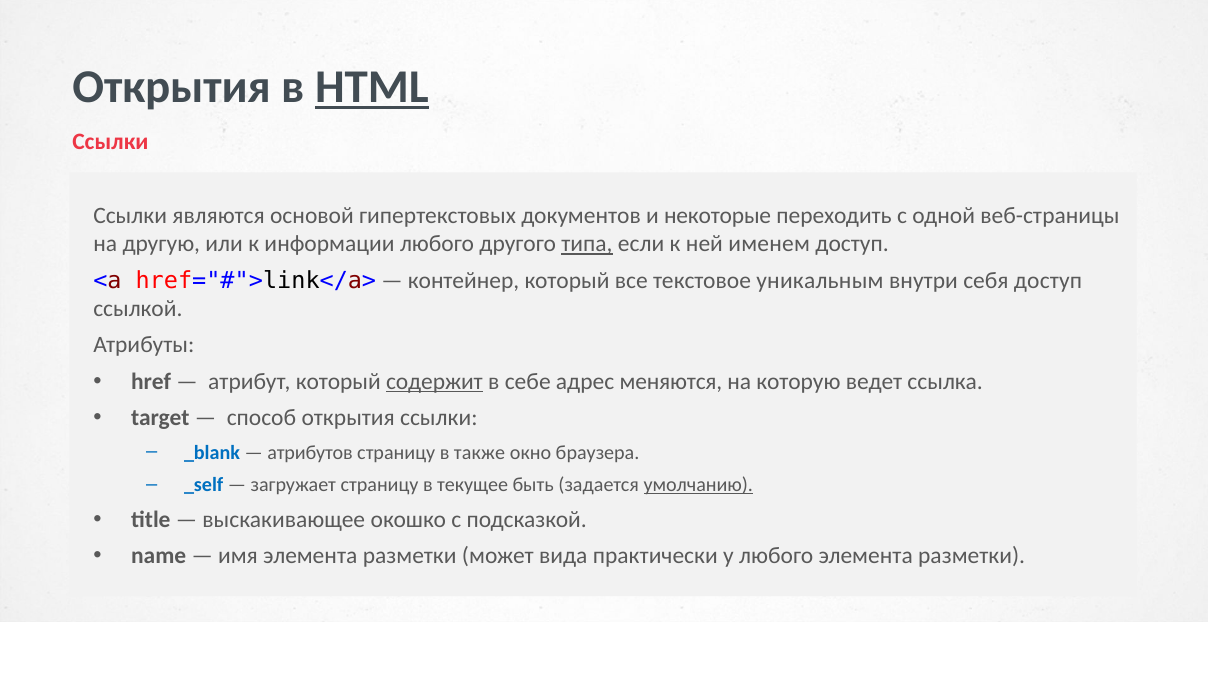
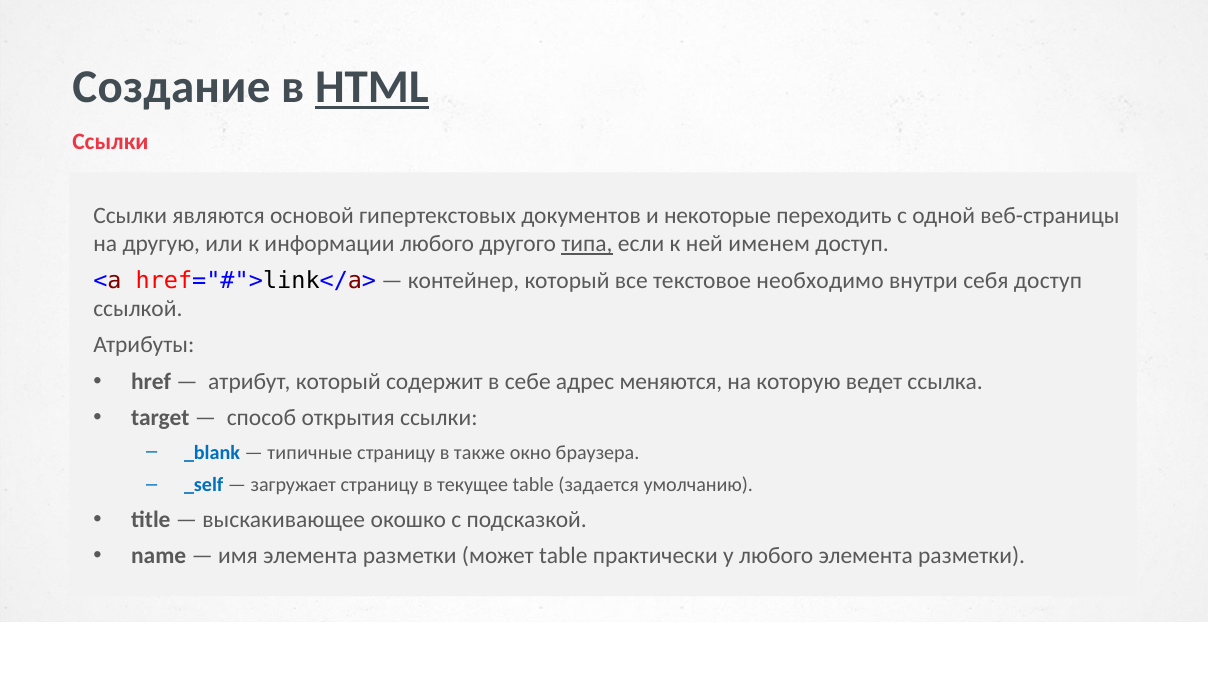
Открытия at (172, 88): Открытия -> Создание
уникальным: уникальным -> необходимо
содержит underline: present -> none
атрибутов: атрибутов -> типичные
текущее быть: быть -> table
умолчанию underline: present -> none
может вида: вида -> table
